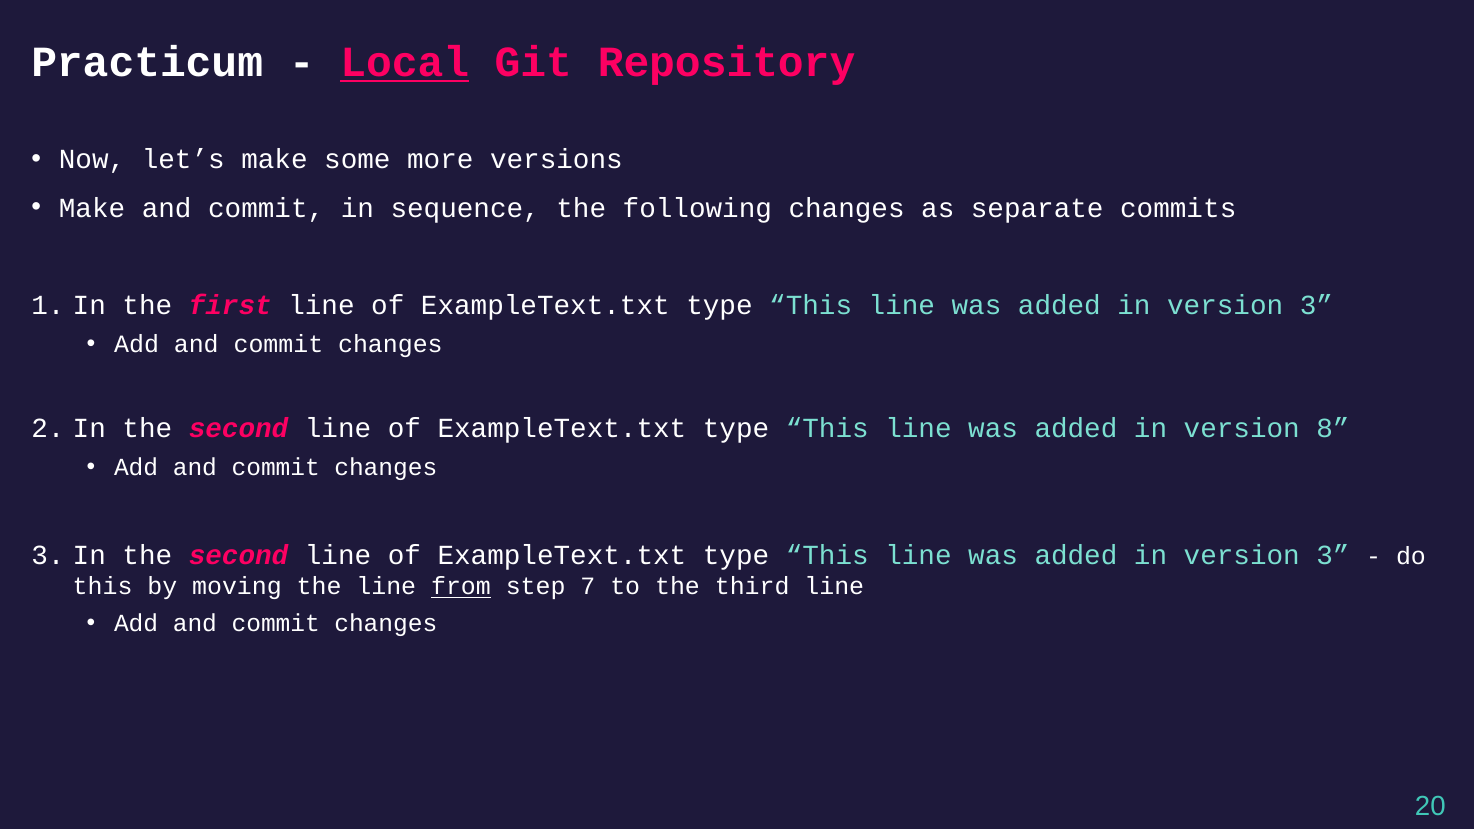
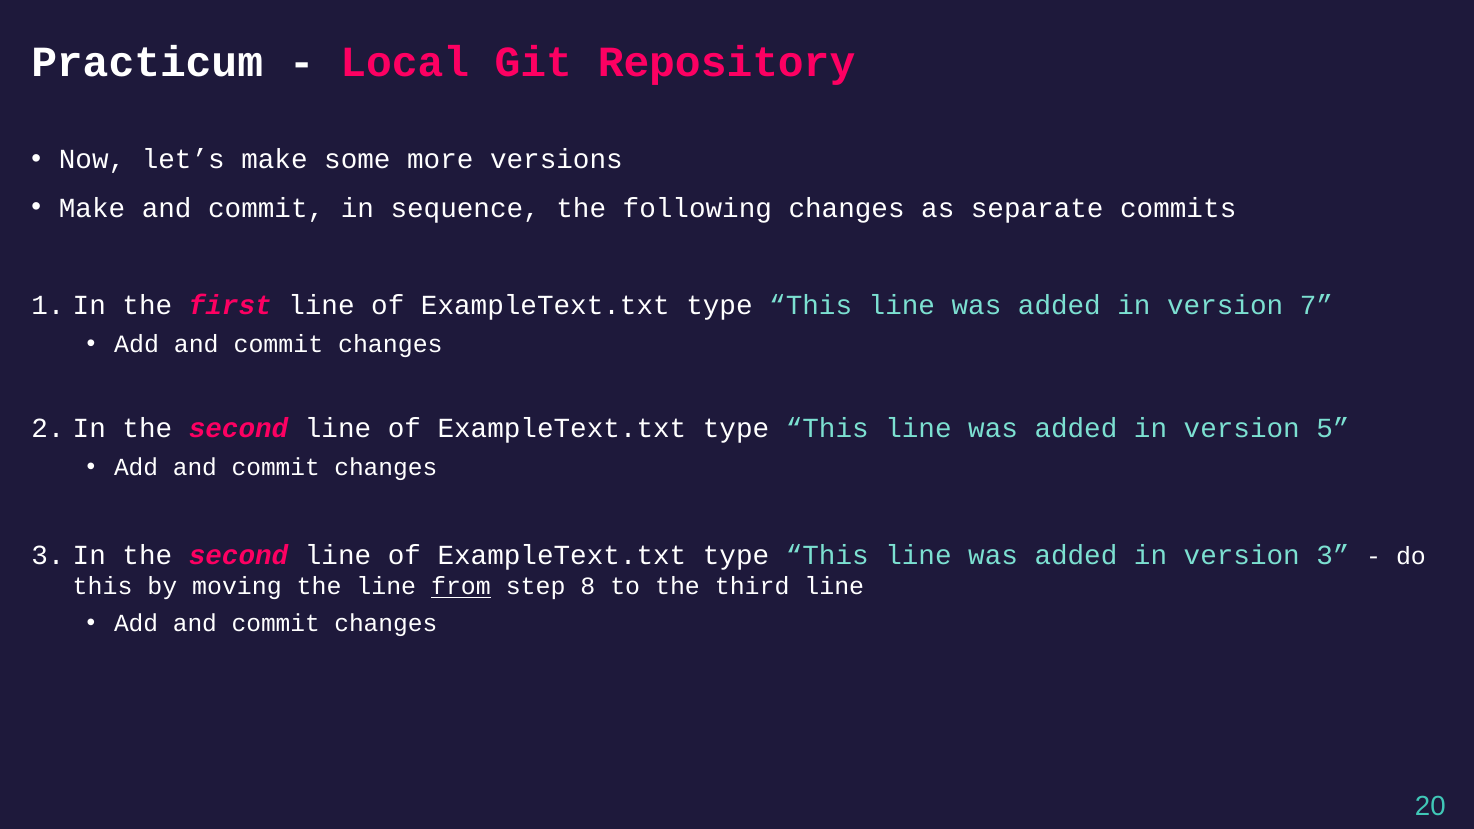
Local underline: present -> none
3 at (1316, 305): 3 -> 7
8: 8 -> 5
7: 7 -> 8
